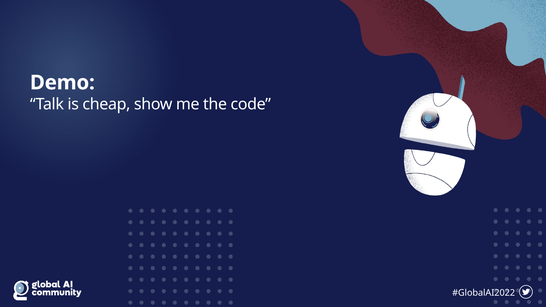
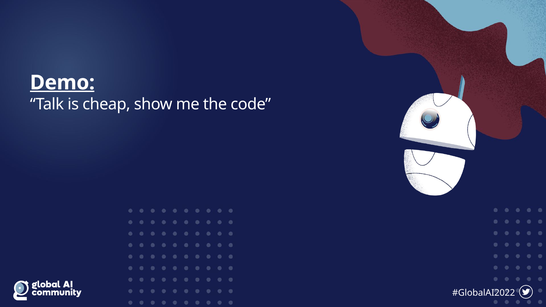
Demo underline: none -> present
